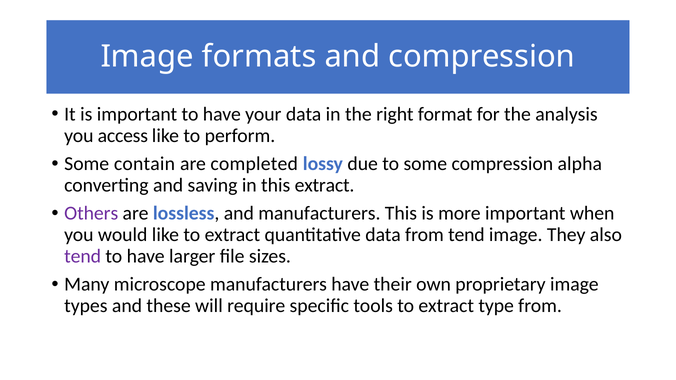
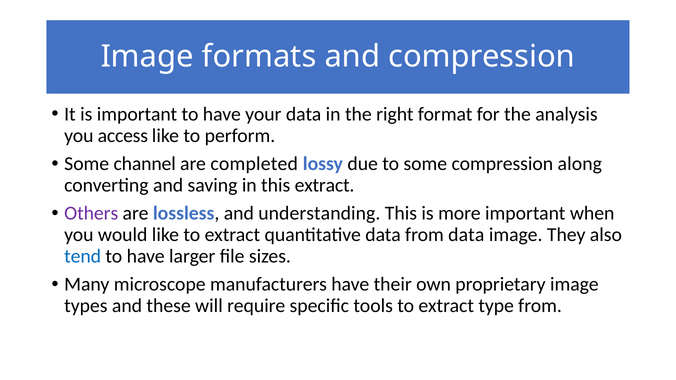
contain: contain -> channel
alpha: alpha -> along
and manufacturers: manufacturers -> understanding
from tend: tend -> data
tend at (83, 256) colour: purple -> blue
